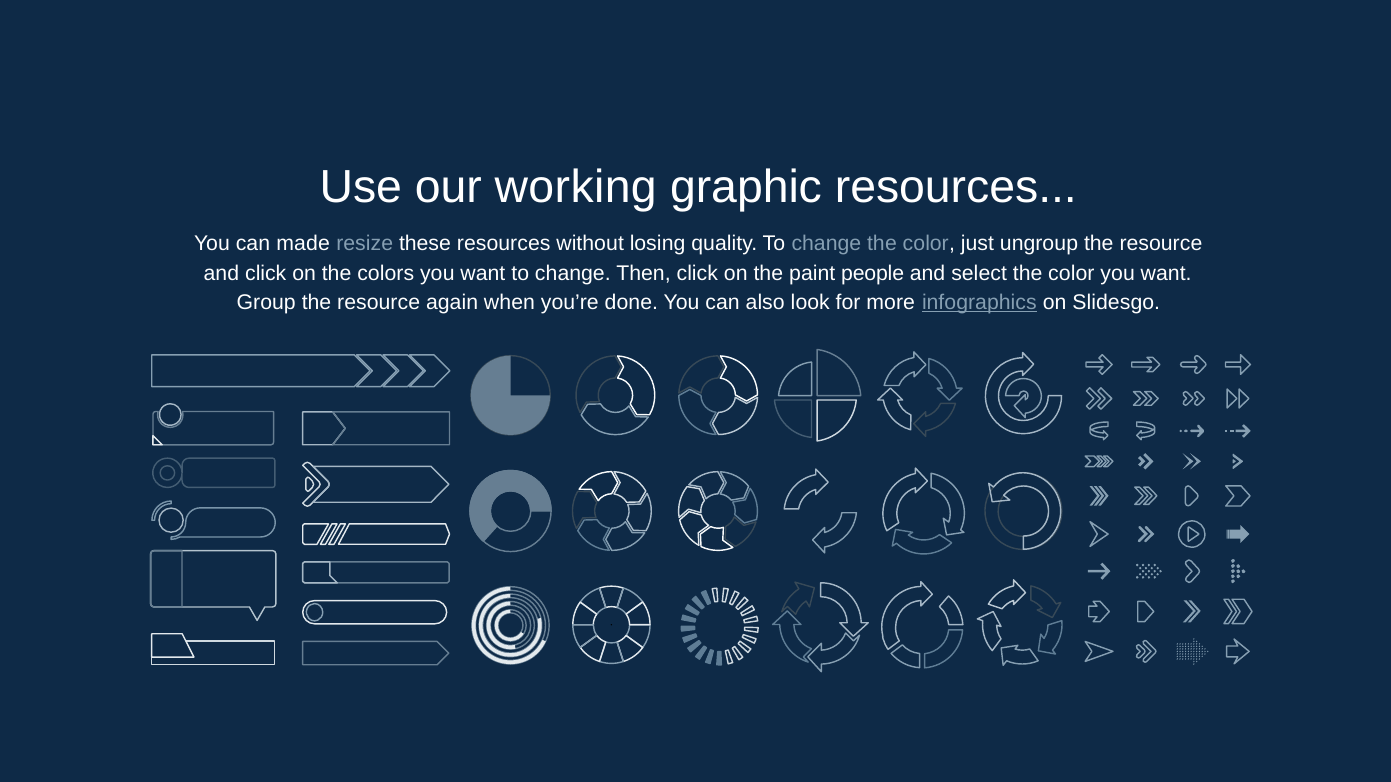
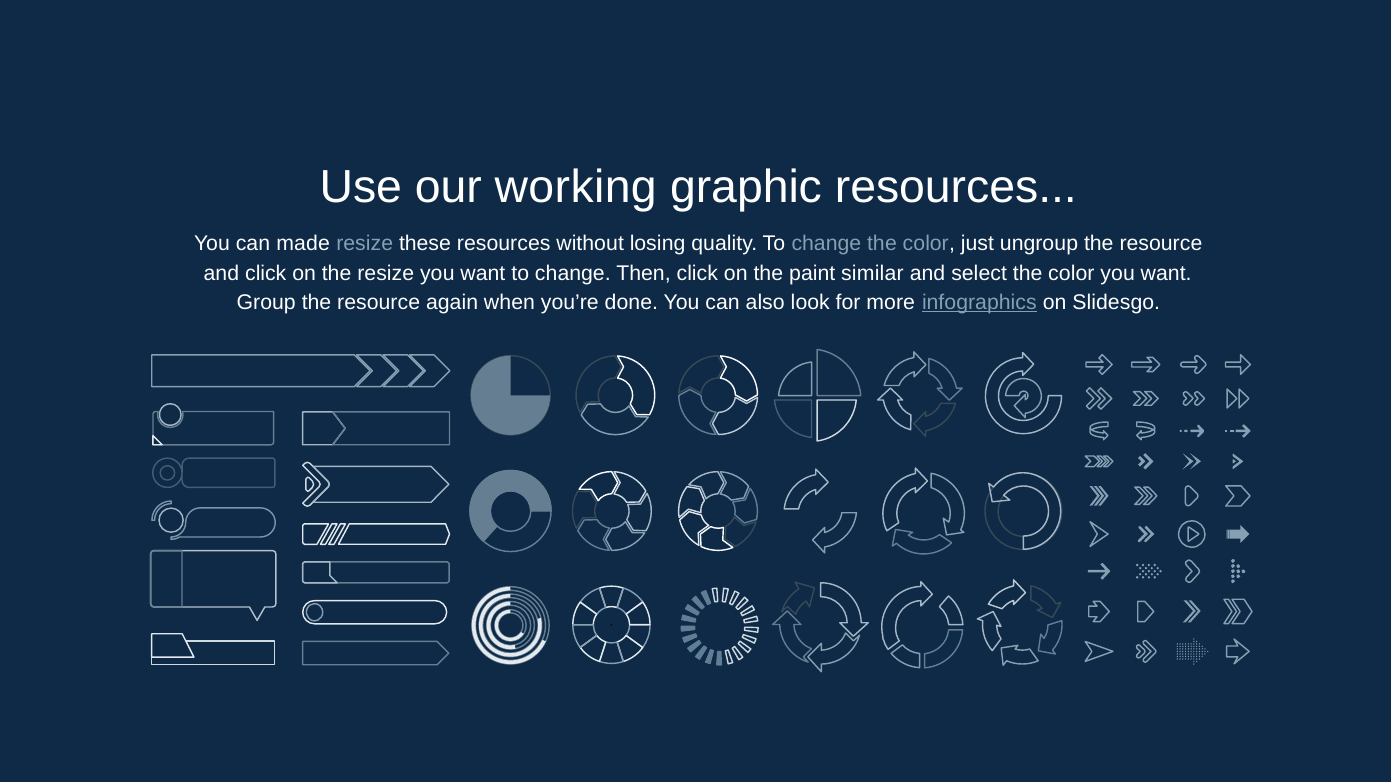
the colors: colors -> resize
people: people -> similar
